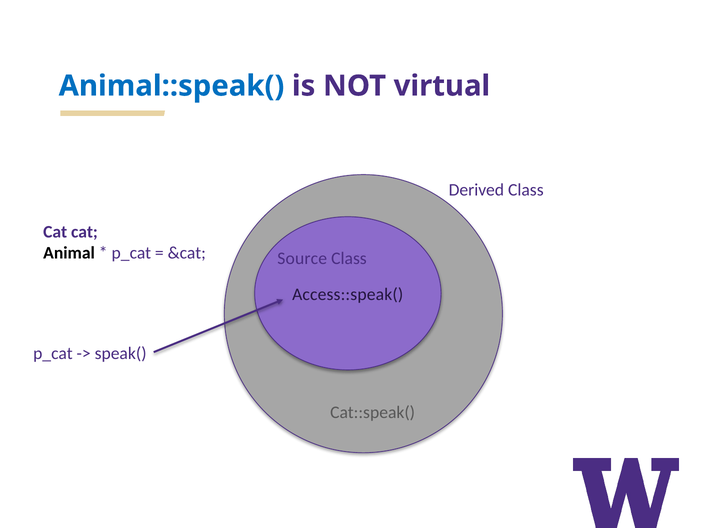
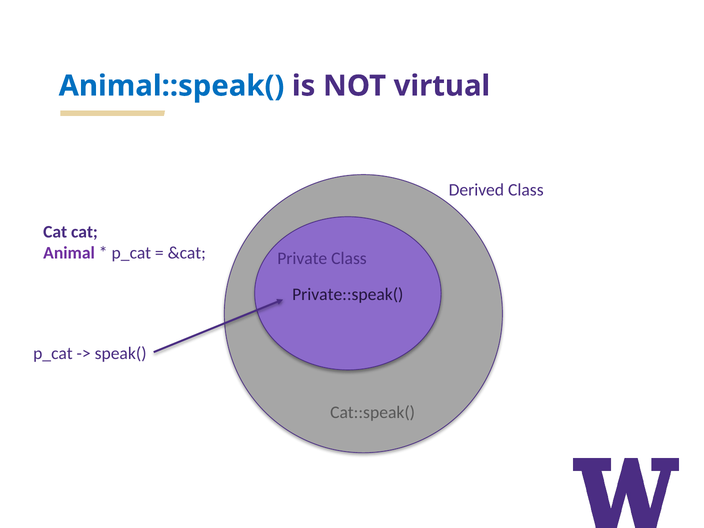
Animal colour: black -> purple
Source: Source -> Private
Access::speak(: Access::speak( -> Private::speak(
